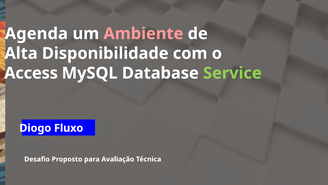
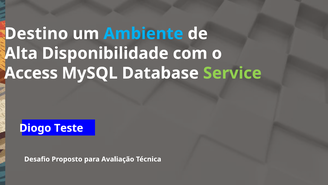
Agenda: Agenda -> Destino
Ambiente colour: pink -> light blue
Fluxo: Fluxo -> Teste
